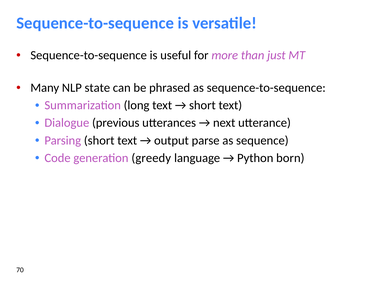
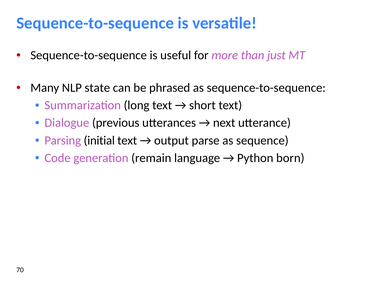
Parsing short: short -> initial
greedy: greedy -> remain
